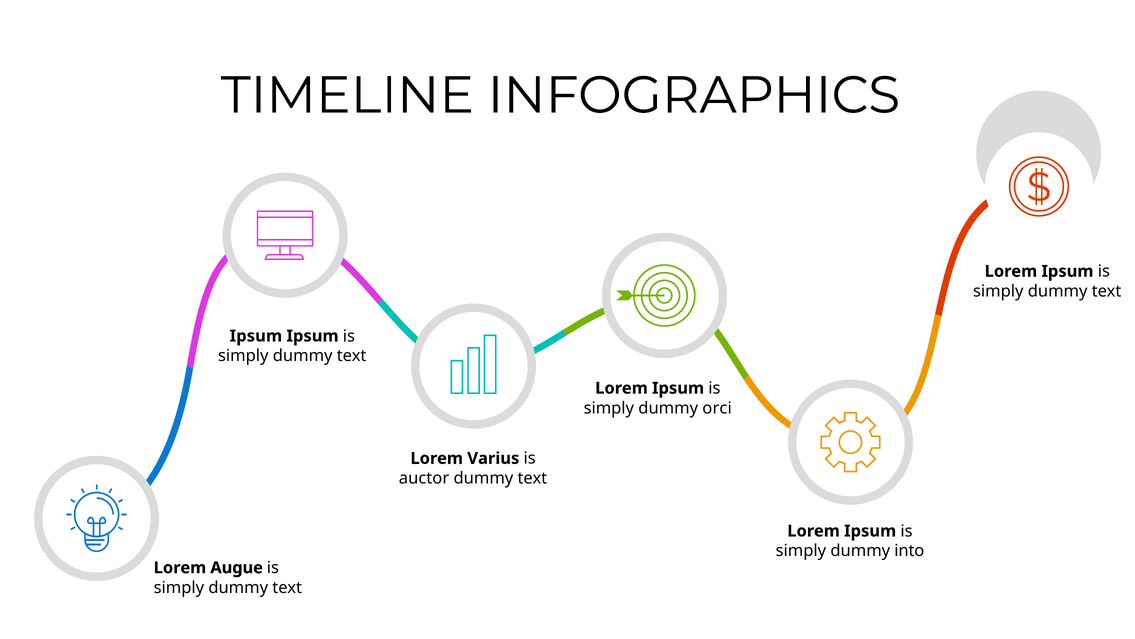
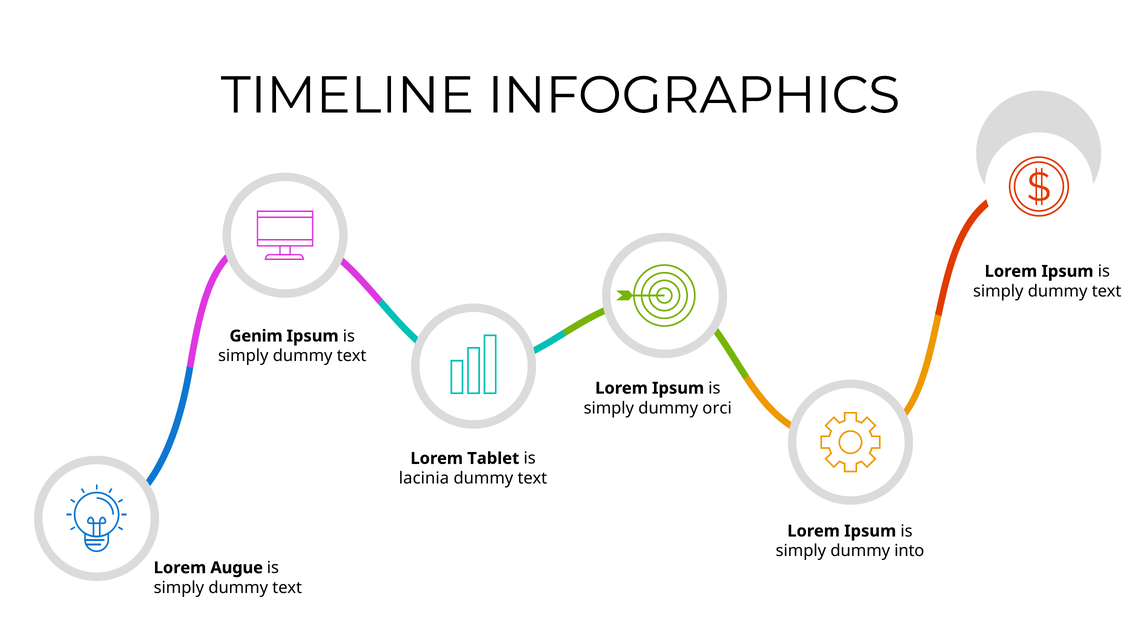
Ipsum at (256, 336): Ipsum -> Genim
Varius: Varius -> Tablet
auctor: auctor -> lacinia
